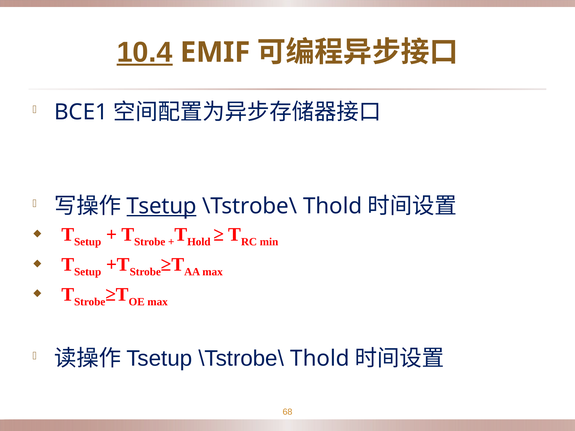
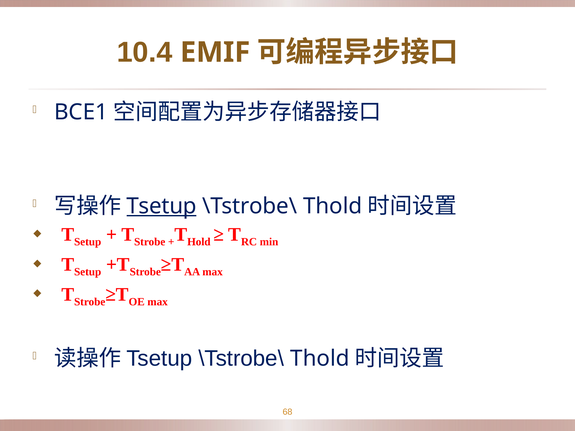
10.4 underline: present -> none
